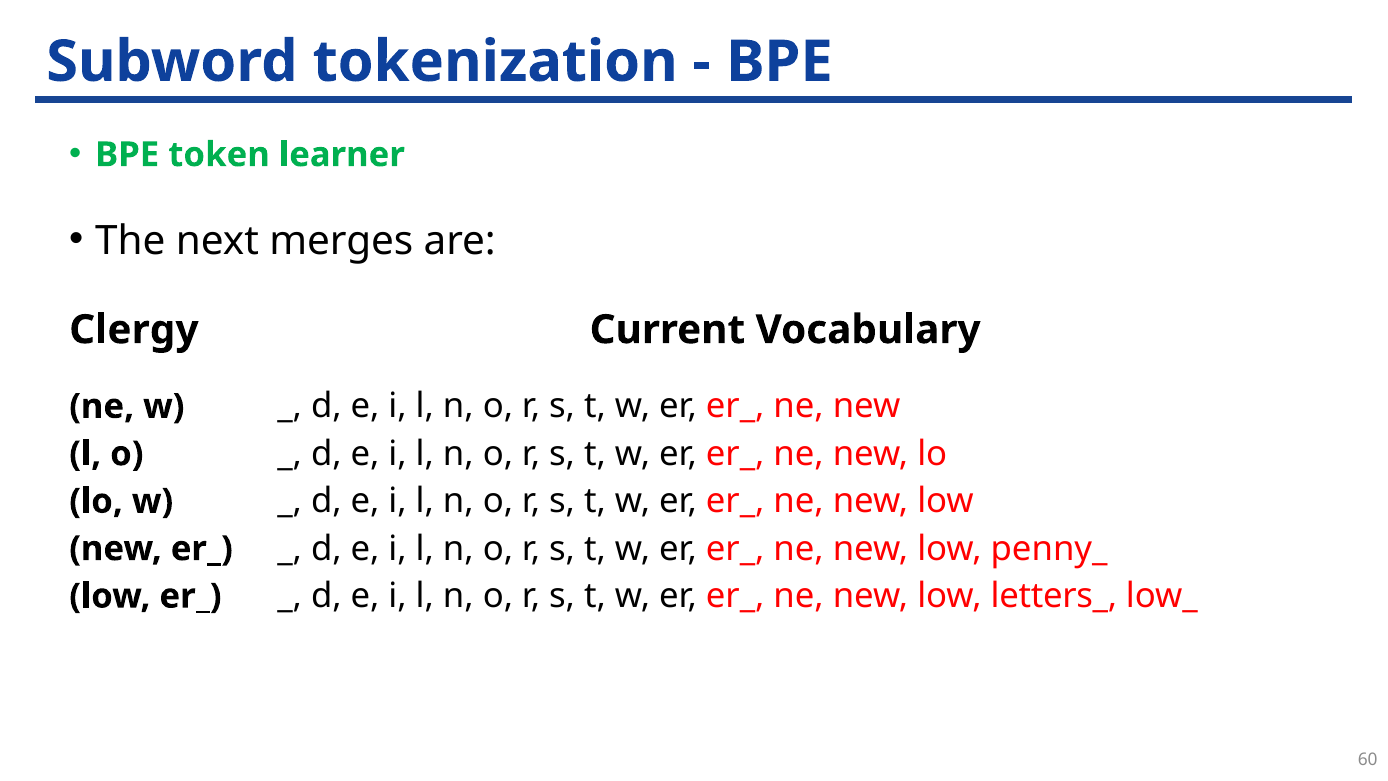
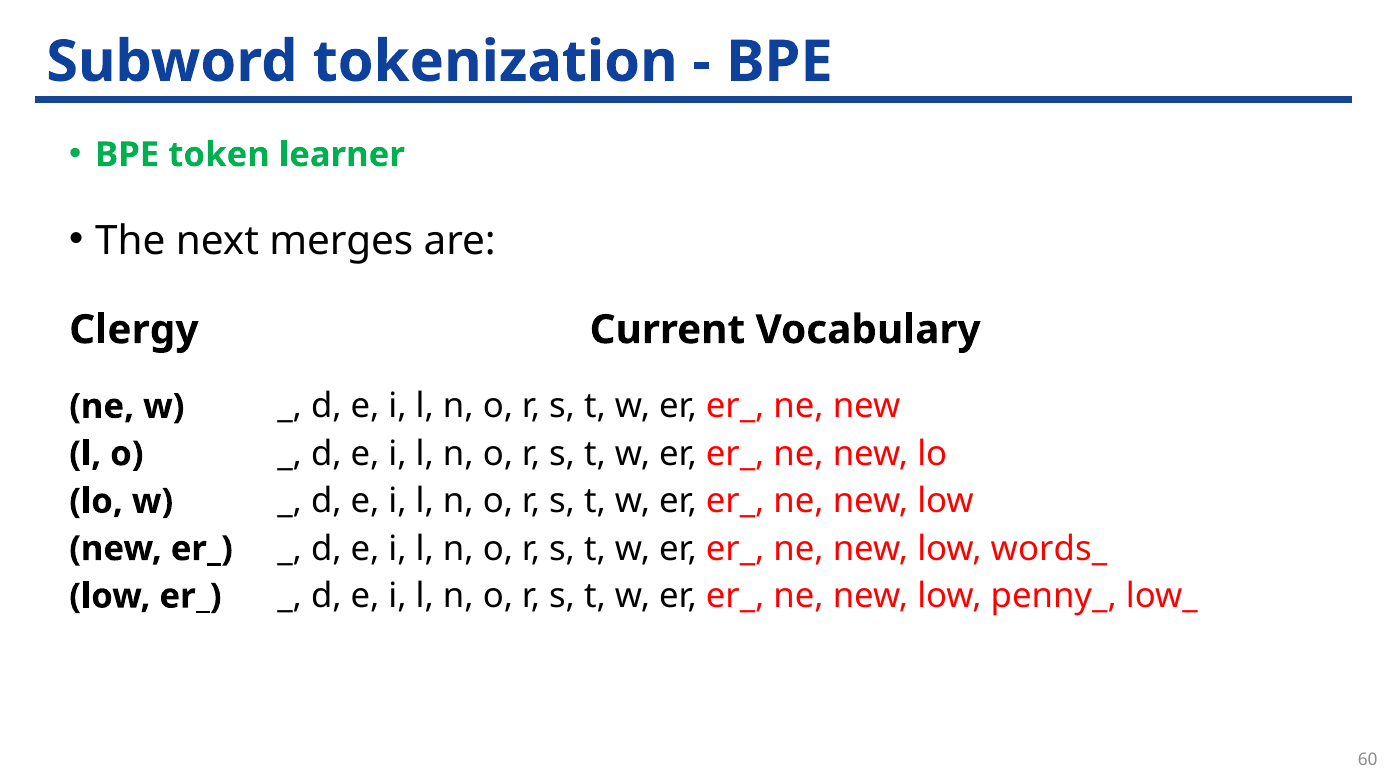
penny_: penny_ -> words_
letters_: letters_ -> penny_
